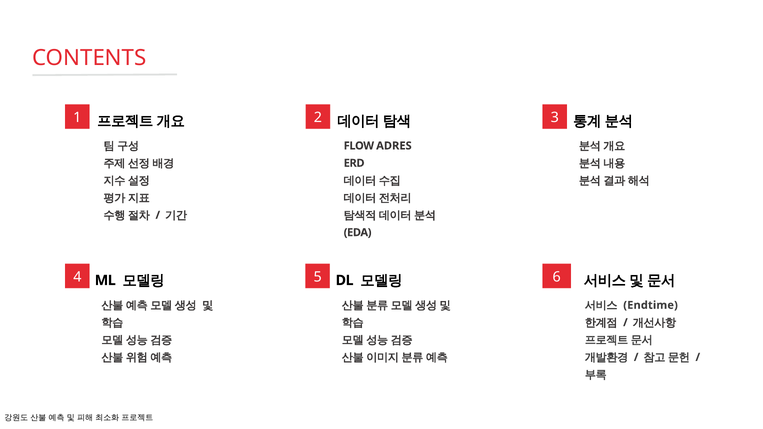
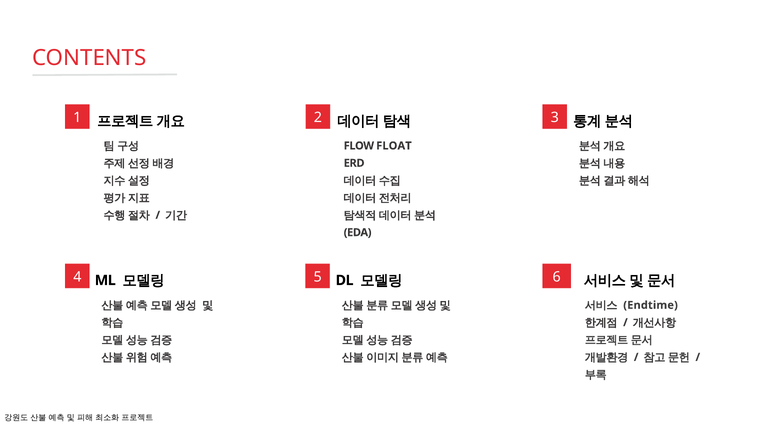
ADRES: ADRES -> FLOAT
